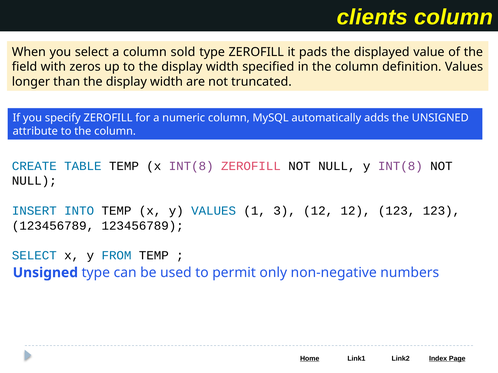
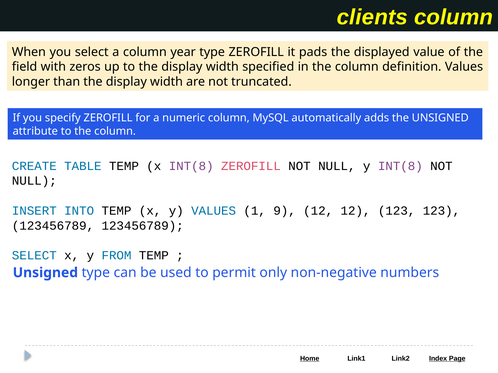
sold: sold -> year
3: 3 -> 9
